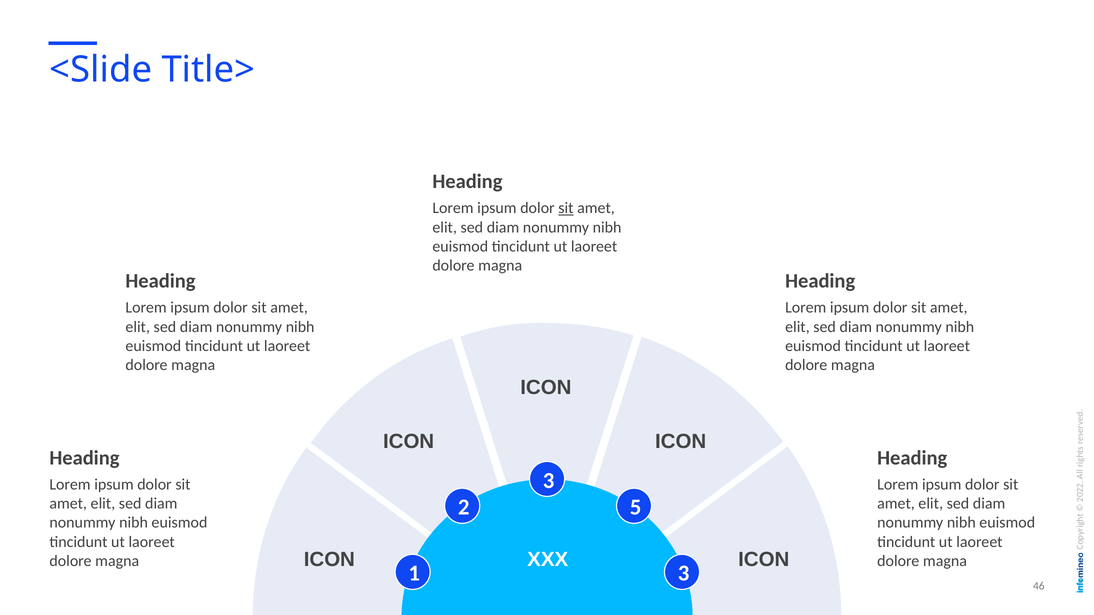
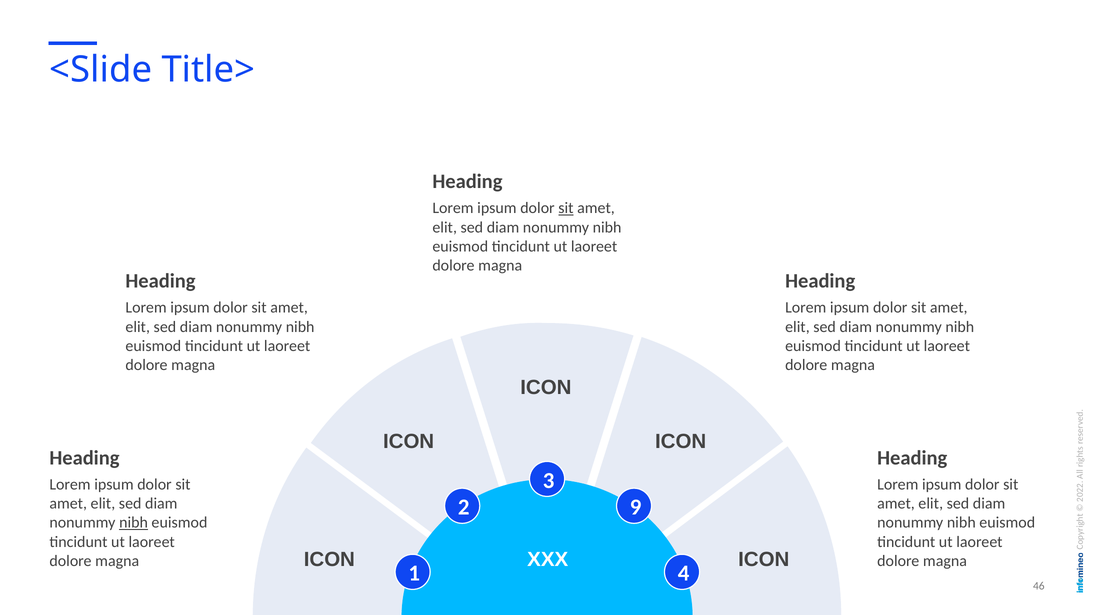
5: 5 -> 9
nibh at (134, 523) underline: none -> present
1 3: 3 -> 4
